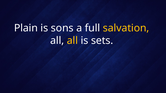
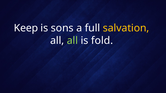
Plain: Plain -> Keep
all at (72, 41) colour: yellow -> light green
sets: sets -> fold
